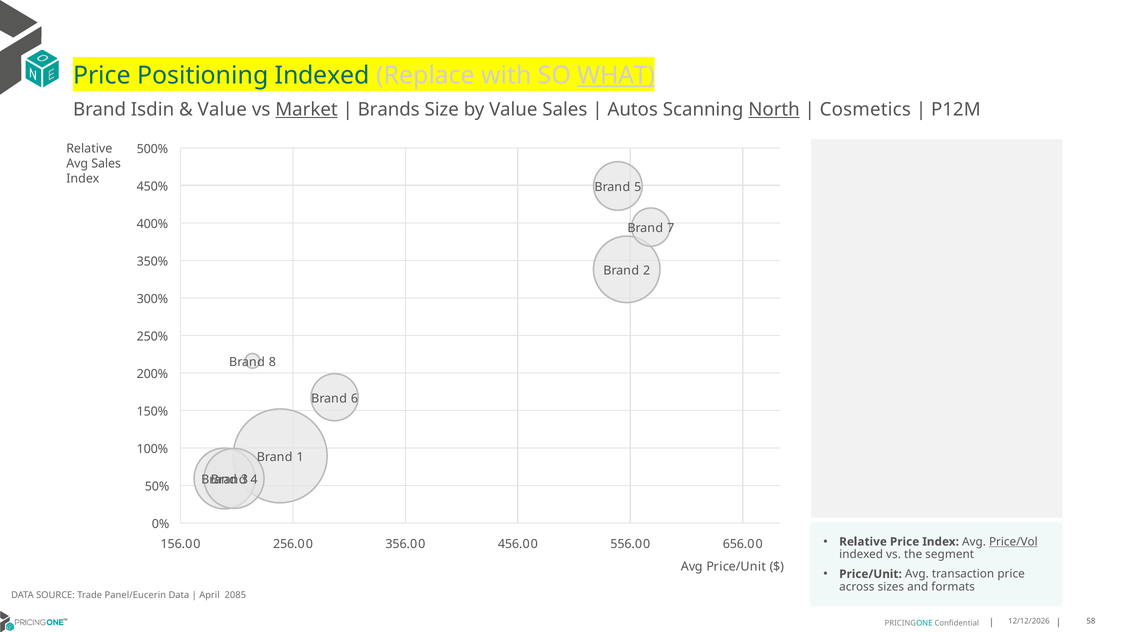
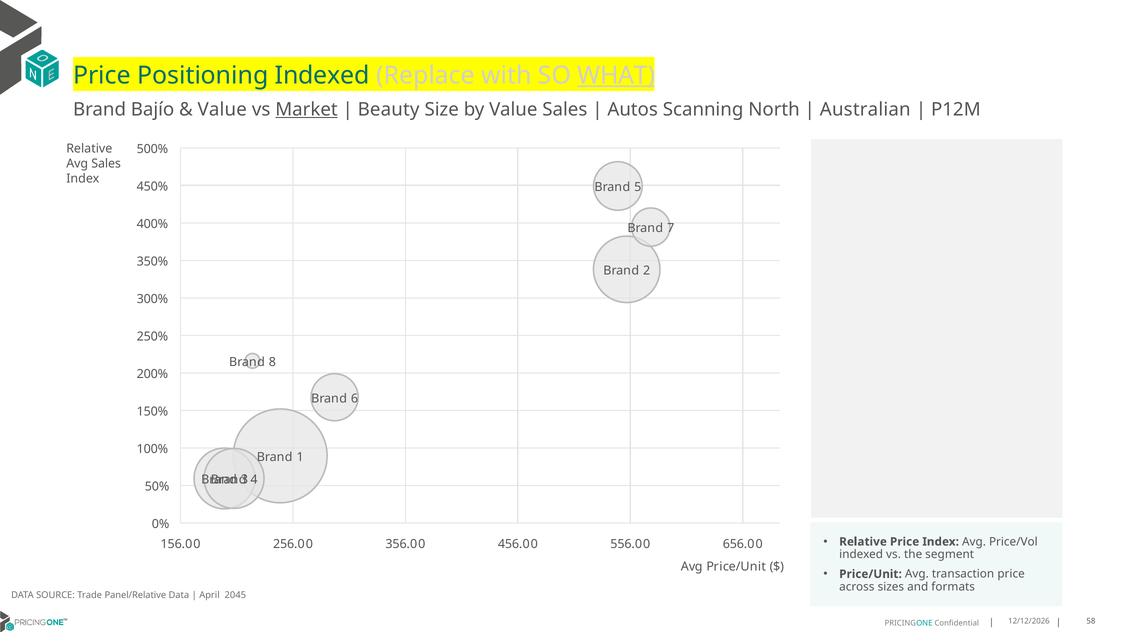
Isdin: Isdin -> Bajío
Brands: Brands -> Beauty
North underline: present -> none
Cosmetics: Cosmetics -> Australian
Price/Vol underline: present -> none
Panel/Eucerin: Panel/Eucerin -> Panel/Relative
2085: 2085 -> 2045
